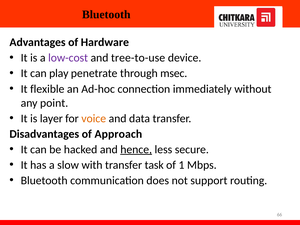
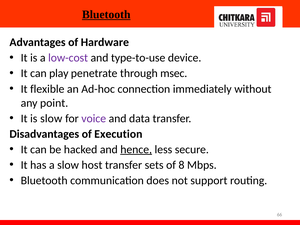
Bluetooth at (106, 15) underline: none -> present
tree-to-use: tree-to-use -> type-to-use
is layer: layer -> slow
voice colour: orange -> purple
Approach: Approach -> Execution
with: with -> host
task: task -> sets
1: 1 -> 8
